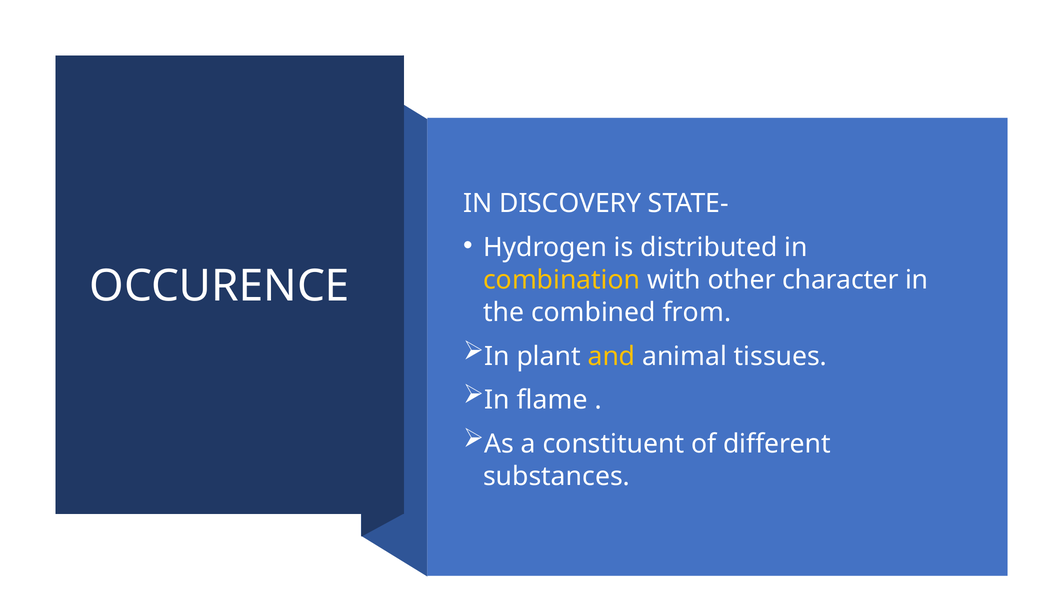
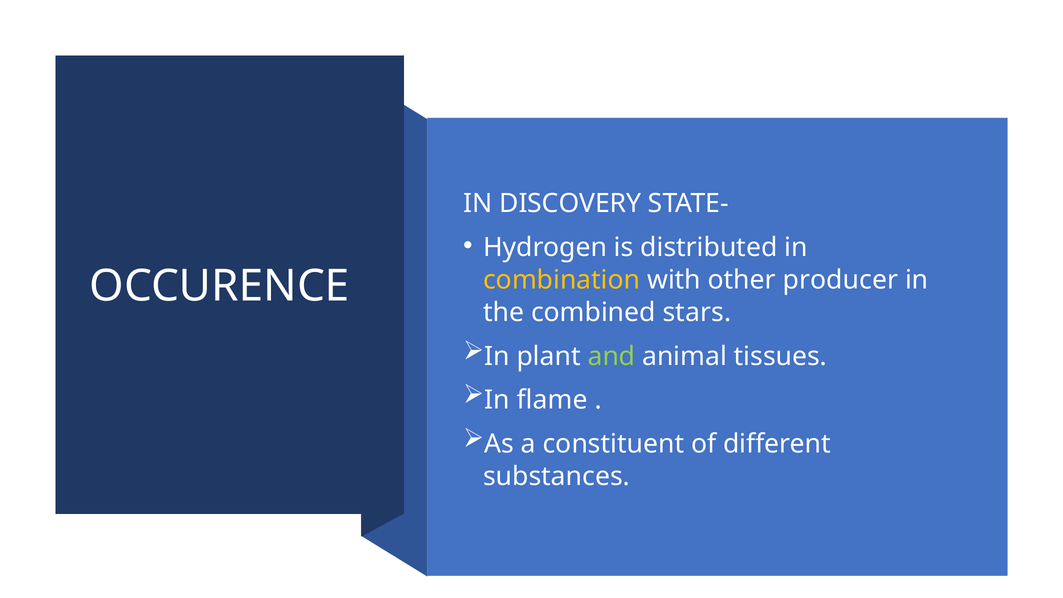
character: character -> producer
from: from -> stars
and colour: yellow -> light green
